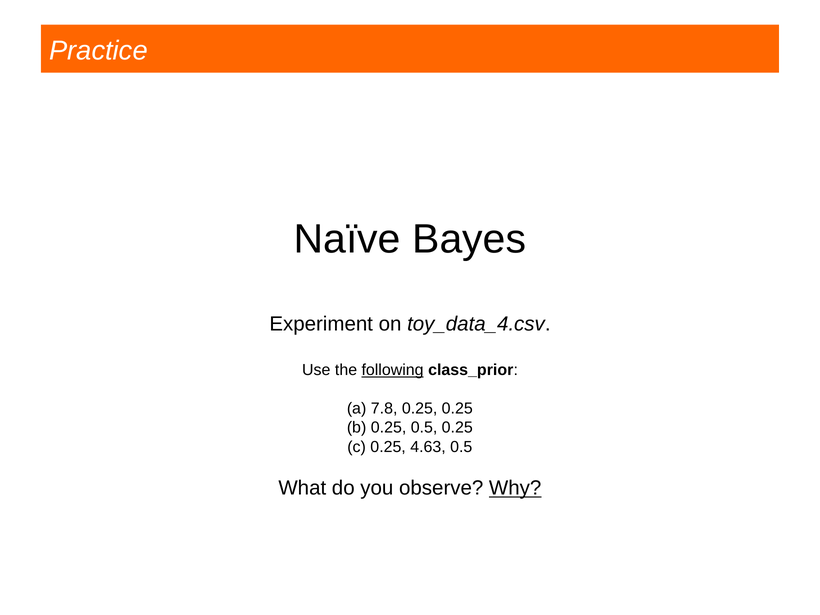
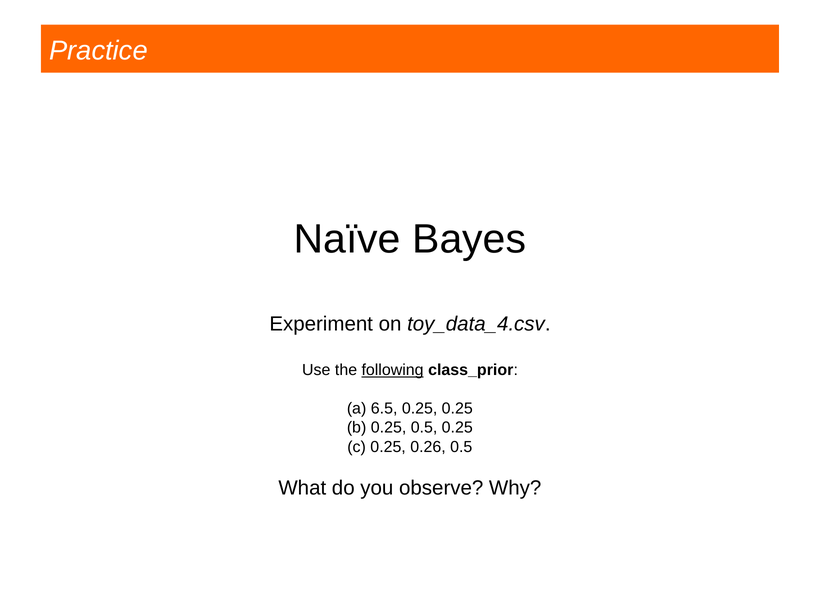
7.8: 7.8 -> 6.5
4.63: 4.63 -> 0.26
Why underline: present -> none
